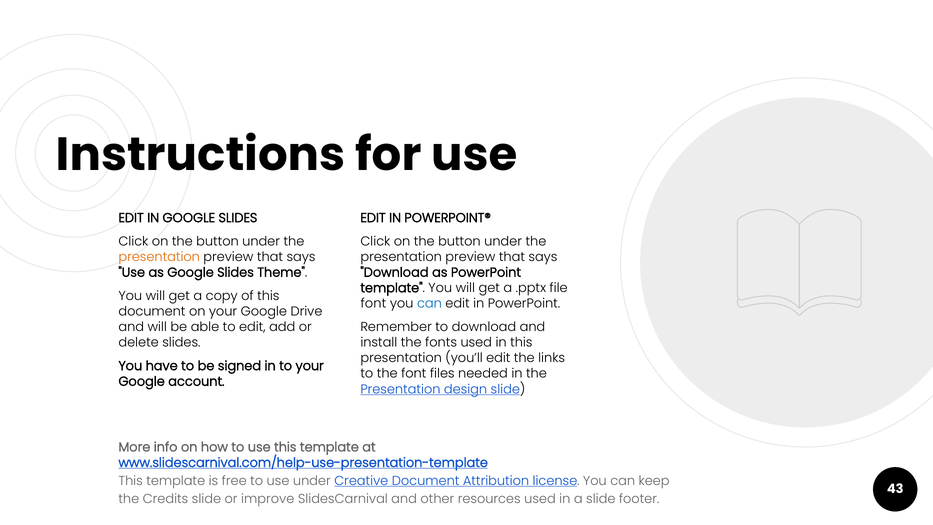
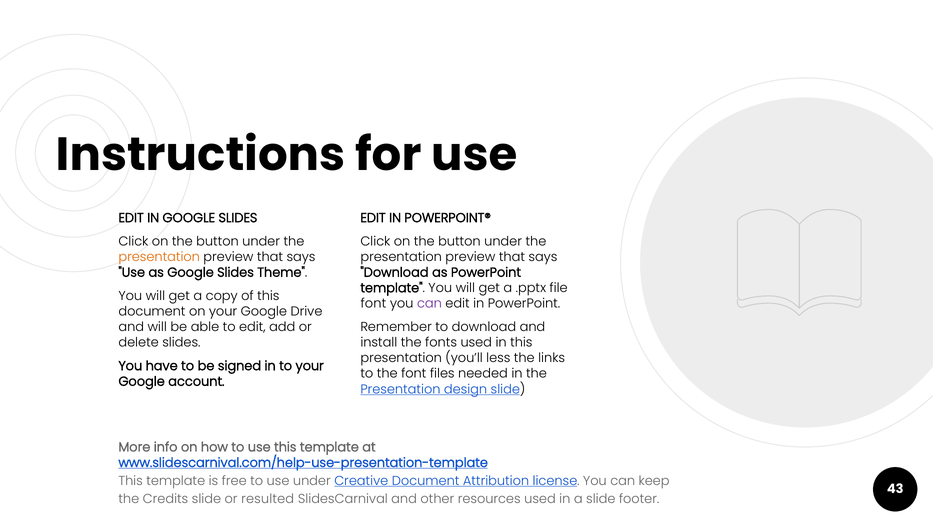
can at (429, 303) colour: blue -> purple
you’ll edit: edit -> less
improve: improve -> resulted
